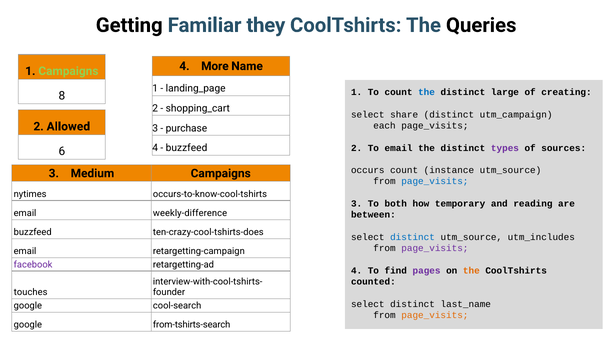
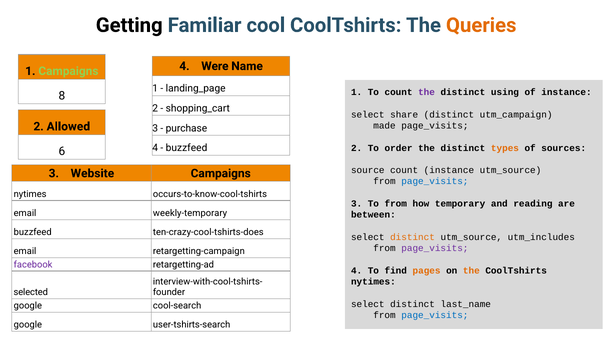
they: they -> cool
Queries colour: black -> orange
More: More -> Were
the at (427, 92) colour: blue -> purple
large: large -> using
of creating: creating -> instance
each: each -> made
To email: email -> order
types colour: purple -> orange
occurs: occurs -> source
Medium: Medium -> Website
To both: both -> from
weekly-difference: weekly-difference -> weekly-temporary
distinct at (413, 238) colour: blue -> orange
pages colour: purple -> orange
counted at (373, 282): counted -> nytimes
touches: touches -> selected
page_visits at (435, 316) colour: orange -> blue
from-tshirts-search: from-tshirts-search -> user-tshirts-search
